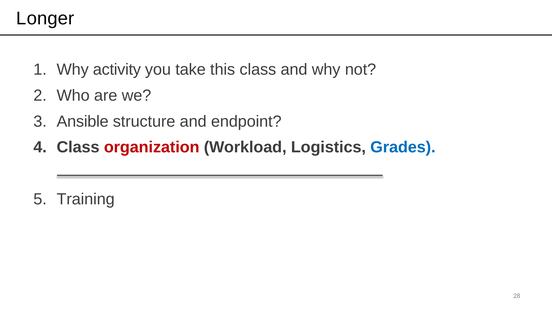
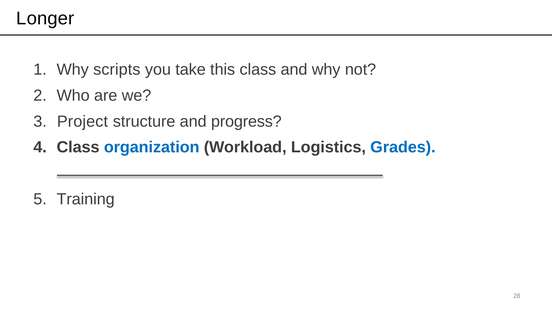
activity: activity -> scripts
Ansible: Ansible -> Project
endpoint: endpoint -> progress
organization colour: red -> blue
